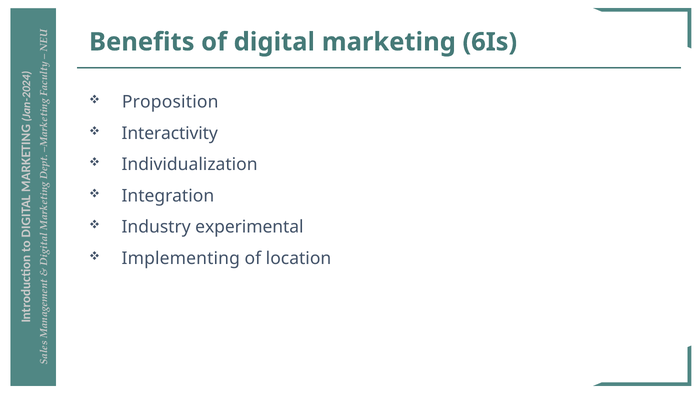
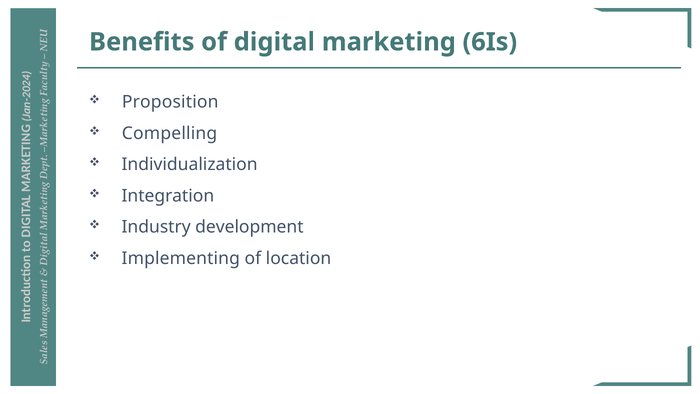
Interactivity: Interactivity -> Compelling
experimental: experimental -> development
